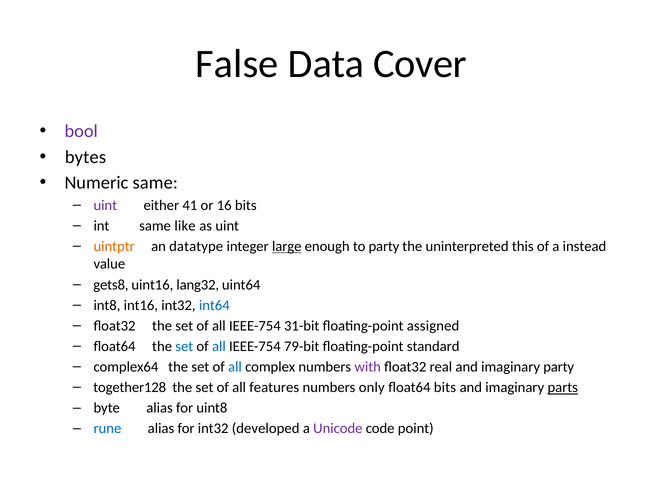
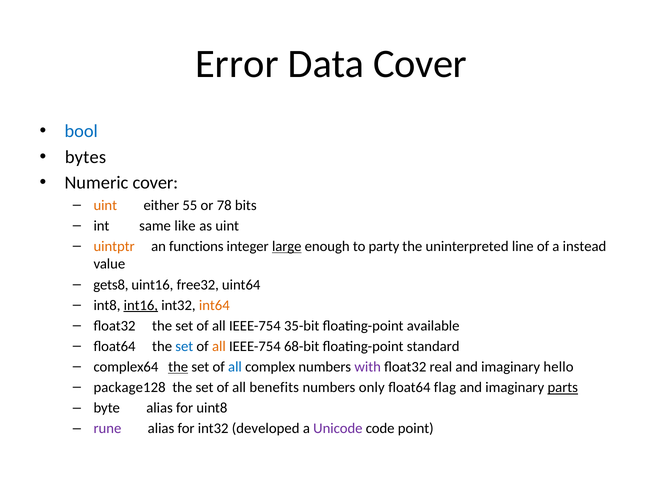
False: False -> Error
bool colour: purple -> blue
Numeric same: same -> cover
uint at (105, 206) colour: purple -> orange
41: 41 -> 55
16: 16 -> 78
datatype: datatype -> functions
this: this -> line
lang32: lang32 -> free32
int16 underline: none -> present
int64 colour: blue -> orange
31-bit: 31-bit -> 35-bit
assigned: assigned -> available
all at (219, 347) colour: blue -> orange
79-bit: 79-bit -> 68-bit
the at (178, 367) underline: none -> present
imaginary party: party -> hello
together128: together128 -> package128
features: features -> benefits
float64 bits: bits -> flag
rune colour: blue -> purple
